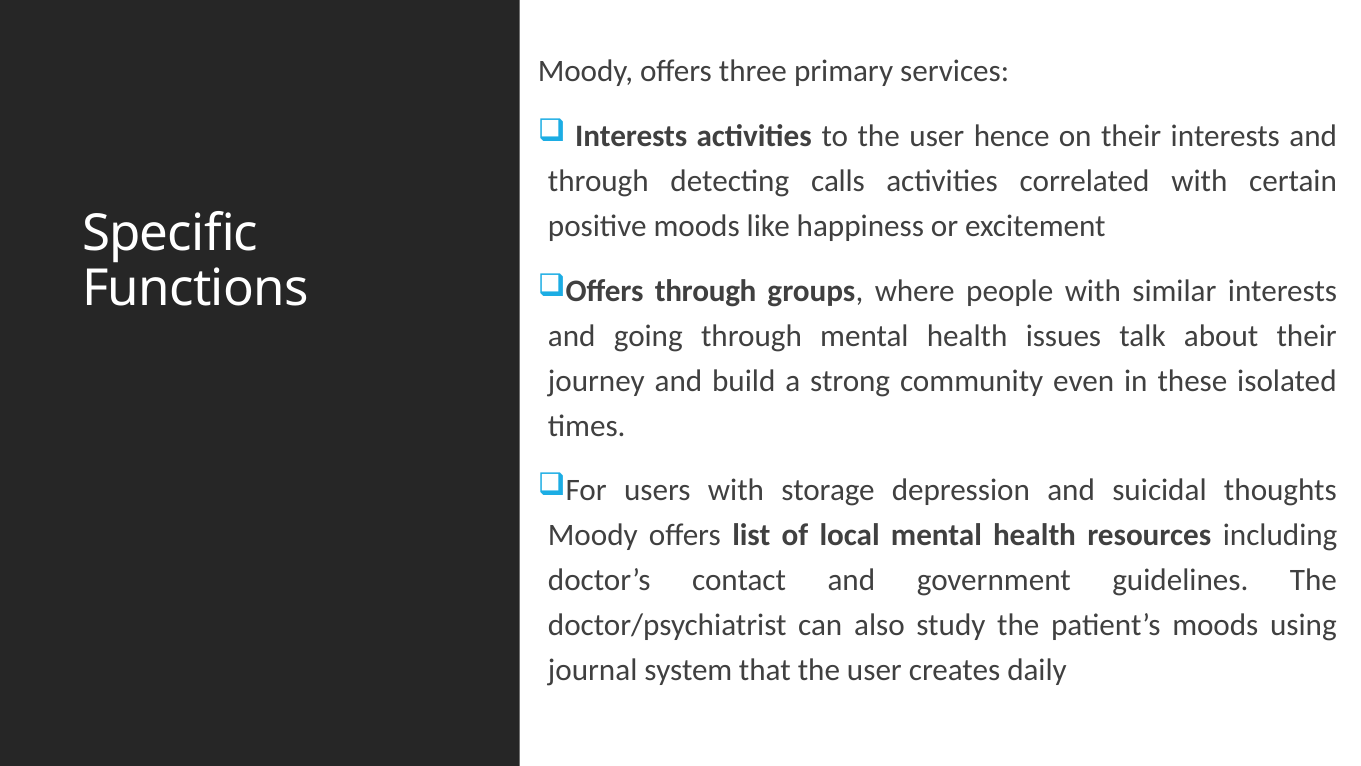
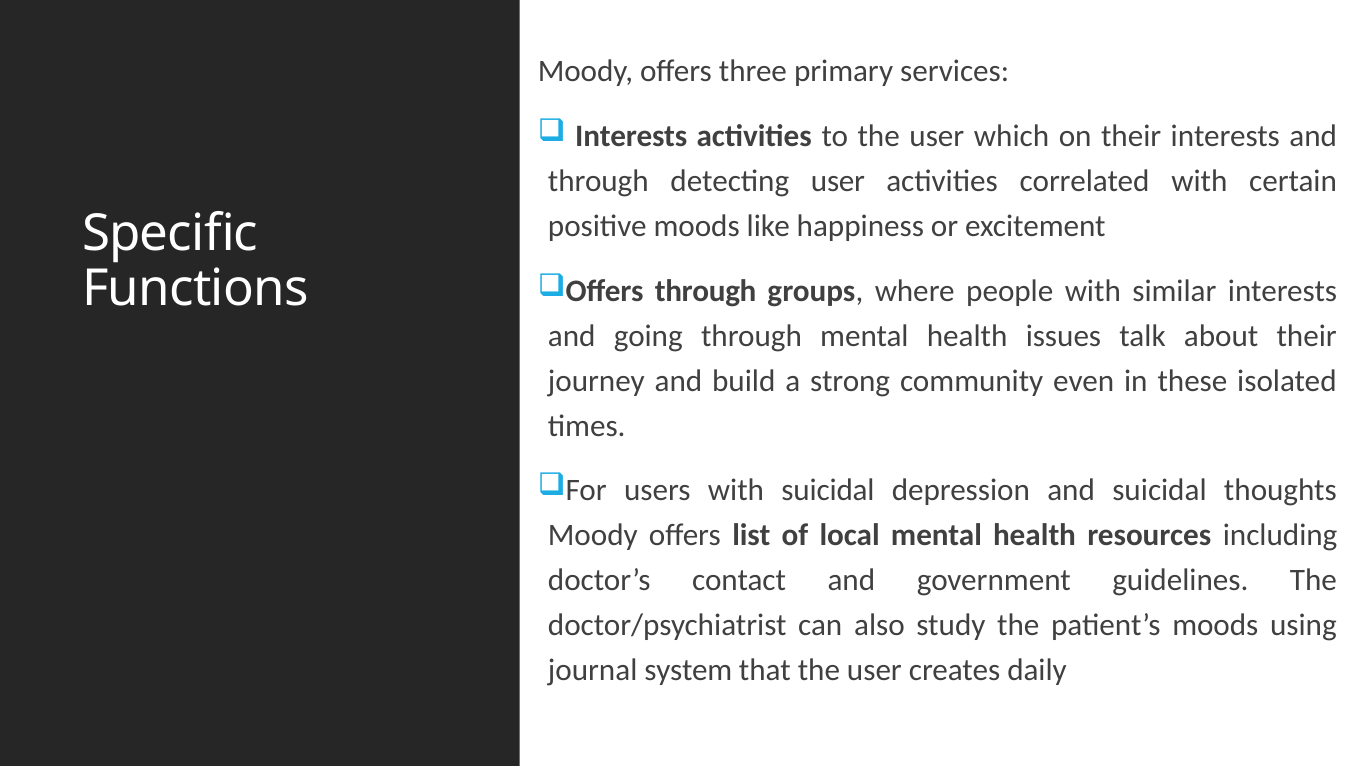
hence: hence -> which
detecting calls: calls -> user
with storage: storage -> suicidal
